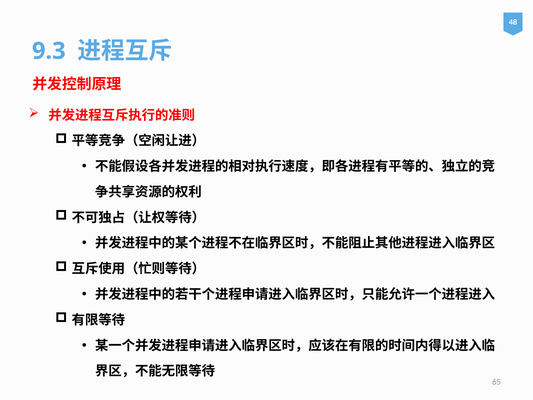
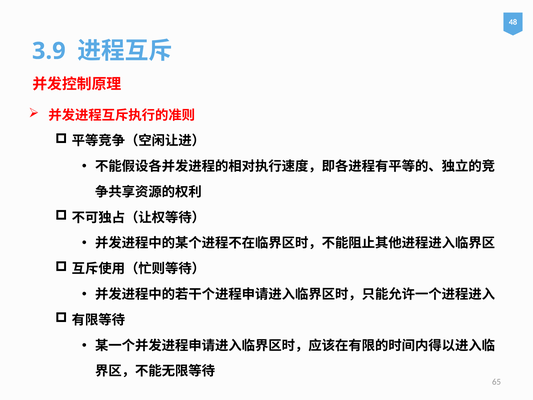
9.3: 9.3 -> 3.9
